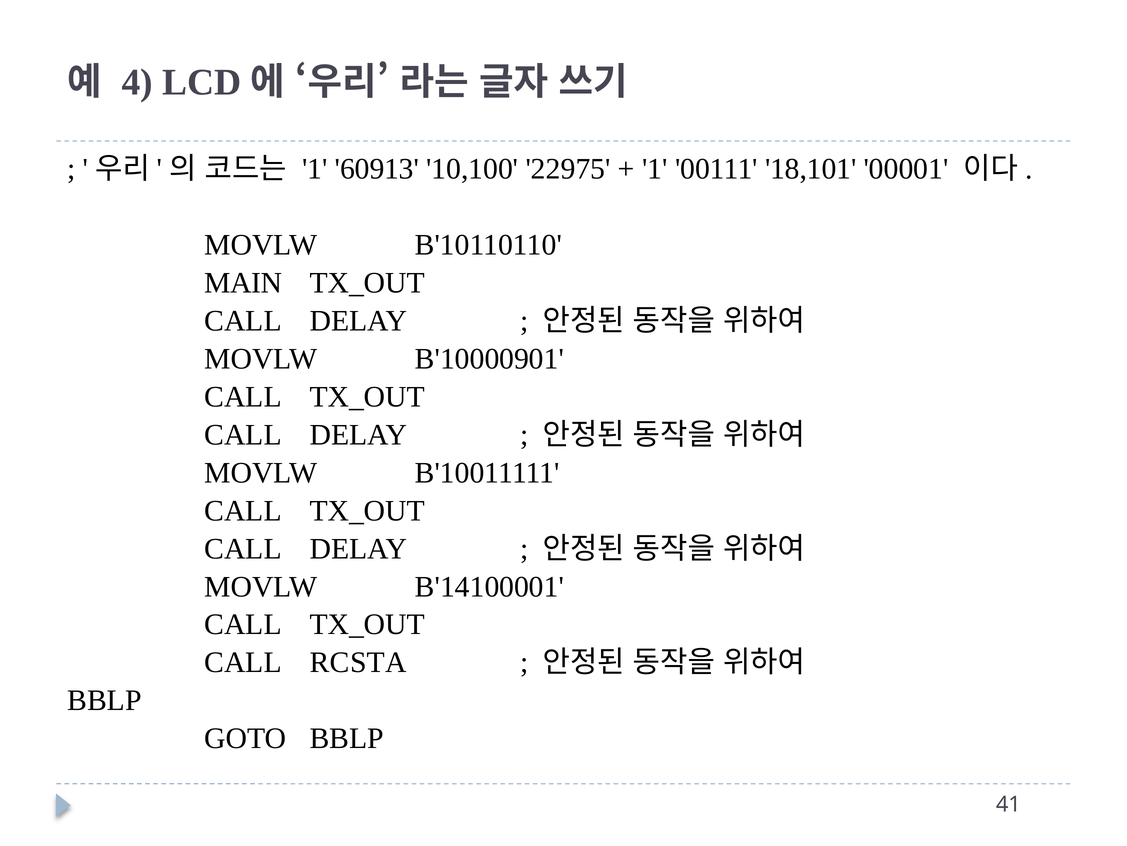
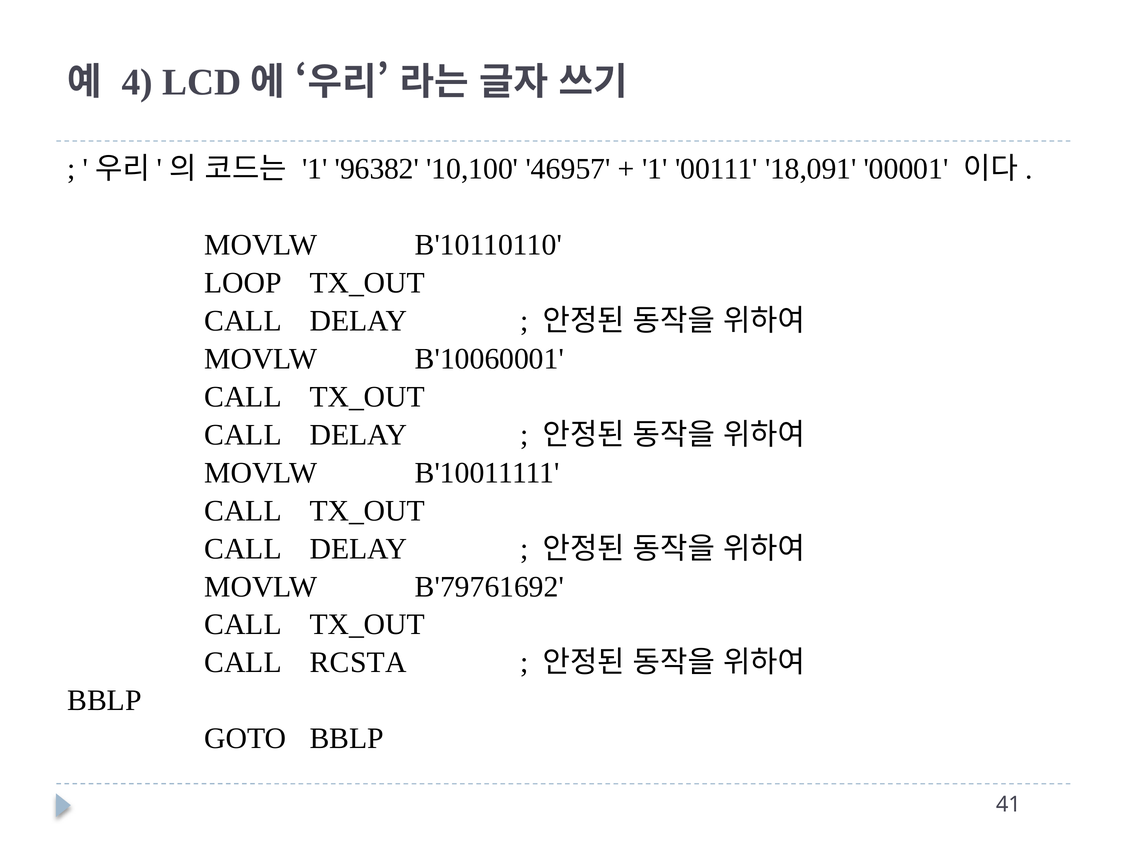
60913: 60913 -> 96382
22975: 22975 -> 46957
18,101: 18,101 -> 18,091
MAIN: MAIN -> LOOP
B'10000901: B'10000901 -> B'10060001
B'14100001: B'14100001 -> B'79761692
